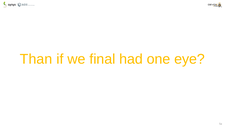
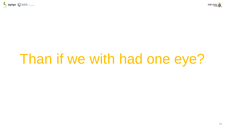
final: final -> with
